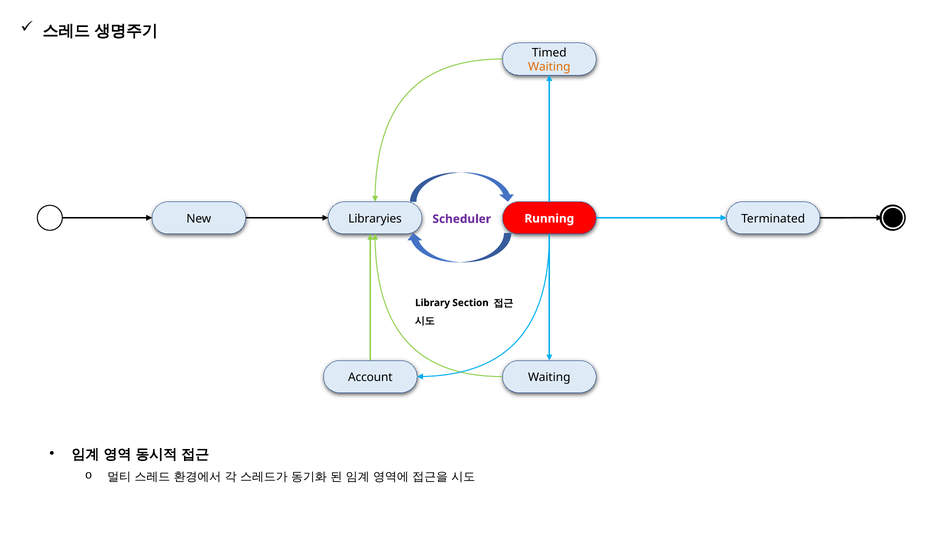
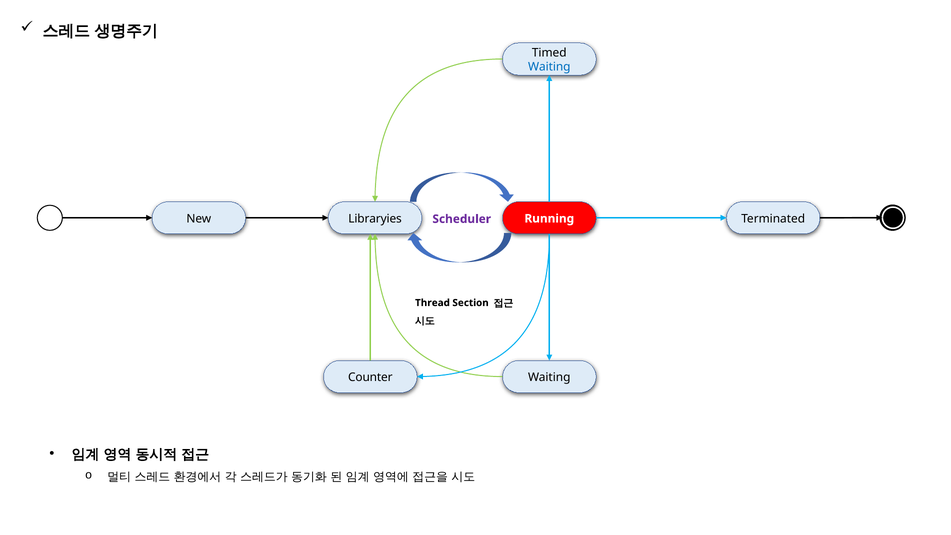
Waiting at (549, 67) colour: orange -> blue
Library: Library -> Thread
Account: Account -> Counter
